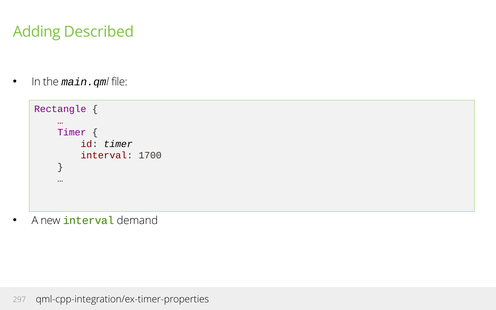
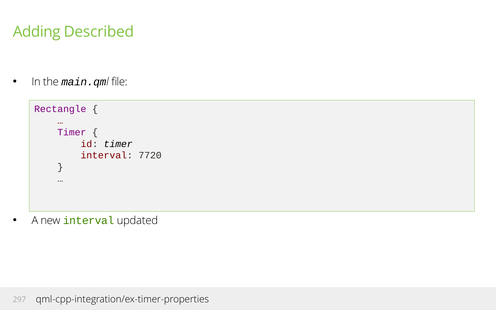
1700: 1700 -> 7720
demand: demand -> updated
